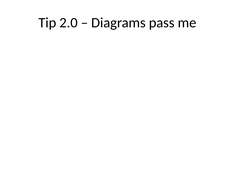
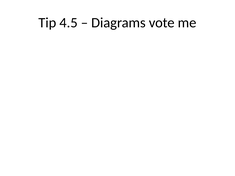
2.0: 2.0 -> 4.5
pass: pass -> vote
